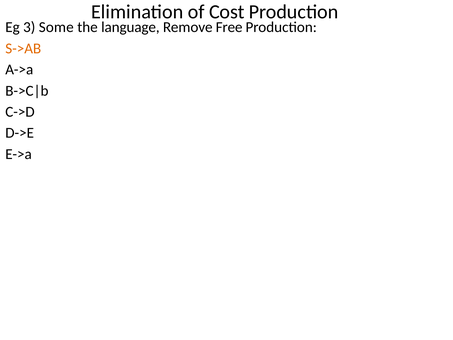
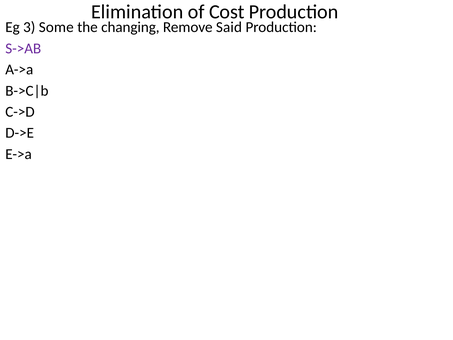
language: language -> changing
Free: Free -> Said
S->AB colour: orange -> purple
